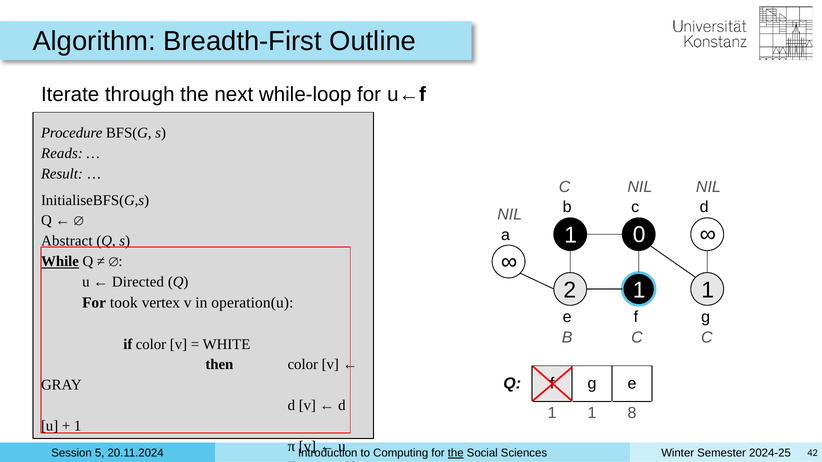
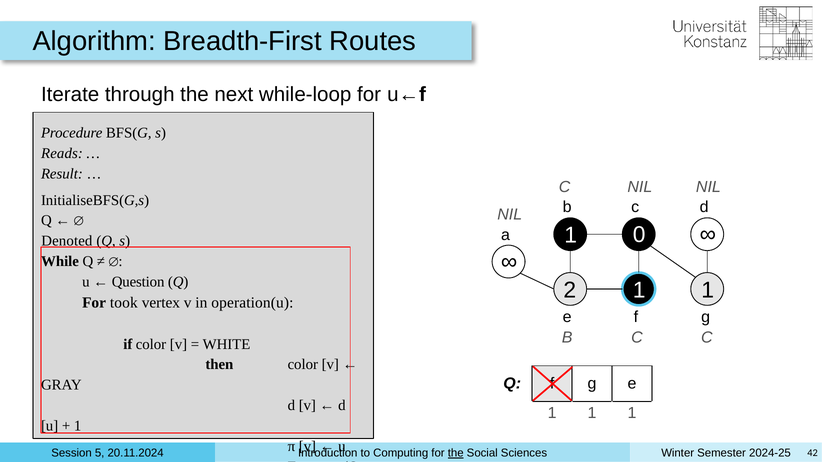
Outline: Outline -> Routes
Abstract: Abstract -> Denoted
While underline: present -> none
Directed: Directed -> Question
8 at (632, 413): 8 -> 1
